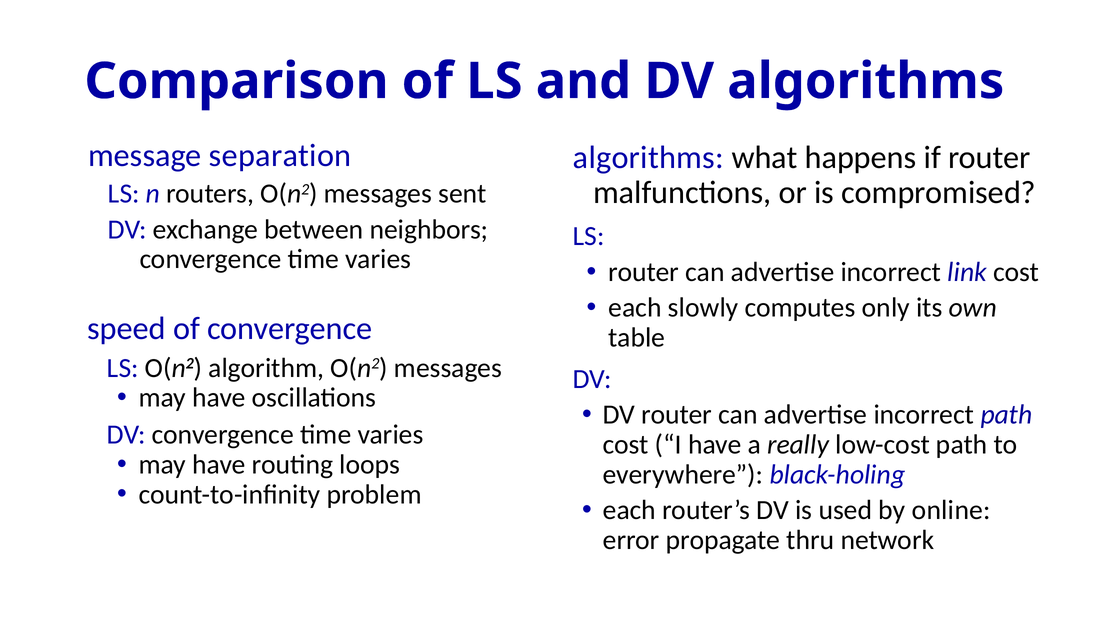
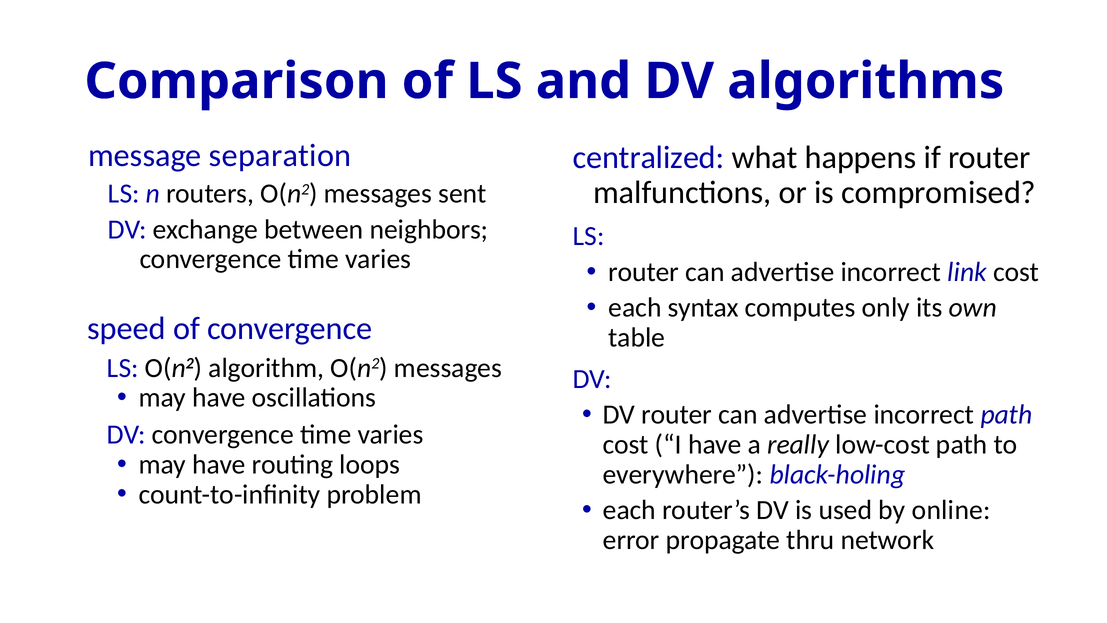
algorithms at (648, 157): algorithms -> centralized
slowly: slowly -> syntax
